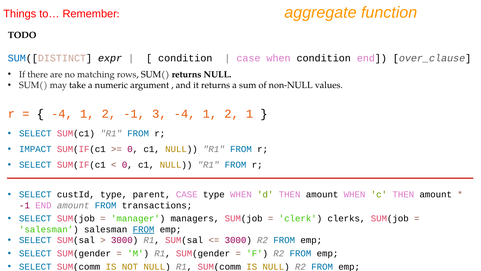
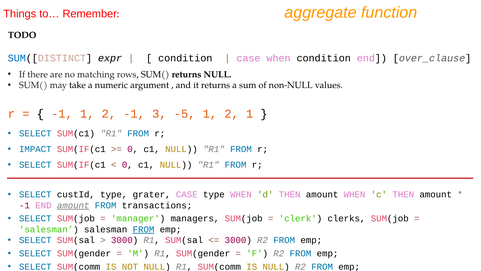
-4 at (62, 114): -4 -> -1
3 -4: -4 -> -5
parent: parent -> grater
amount at (73, 205) underline: none -> present
